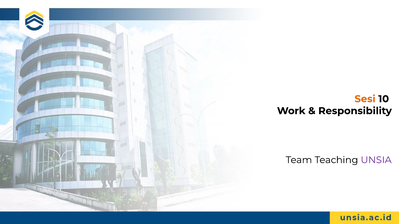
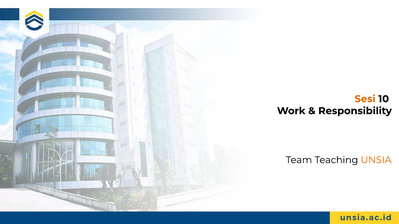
UNSIA colour: purple -> orange
